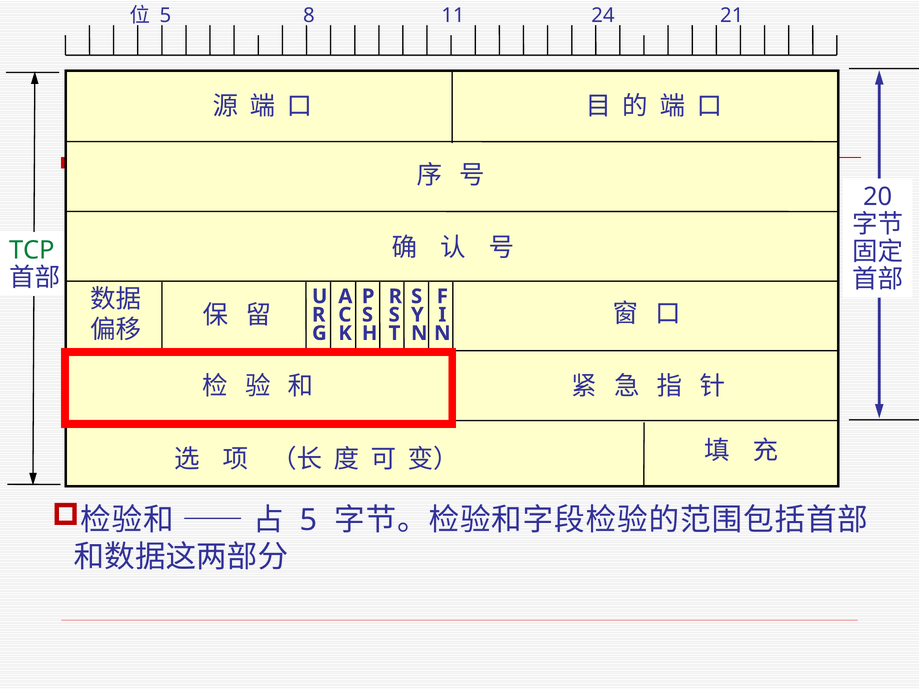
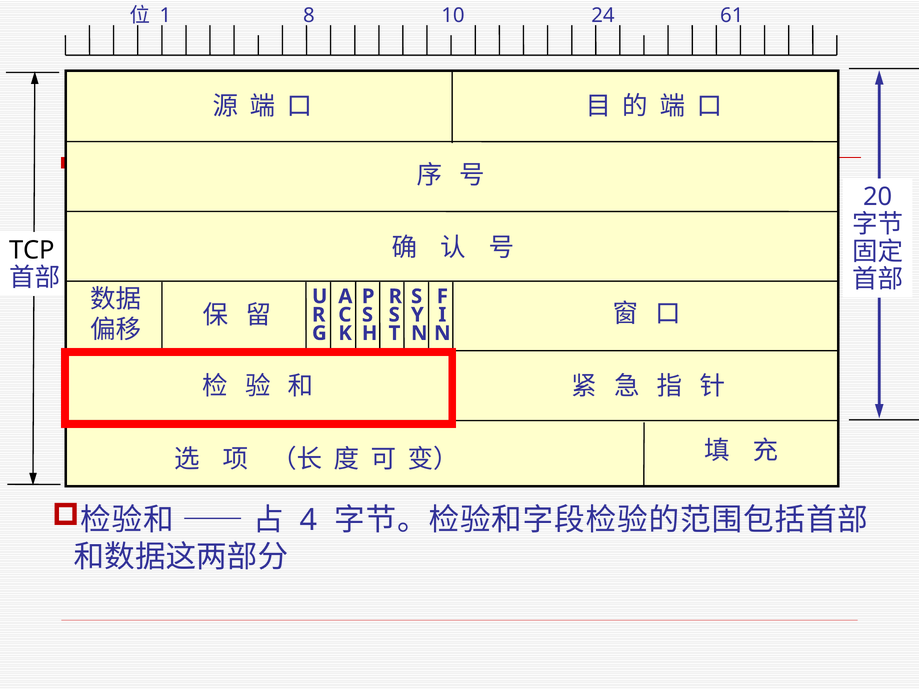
5 at (165, 15): 5 -> 1
11: 11 -> 10
21: 21 -> 61
TCP colour: green -> black
5 at (308, 520): 5 -> 4
